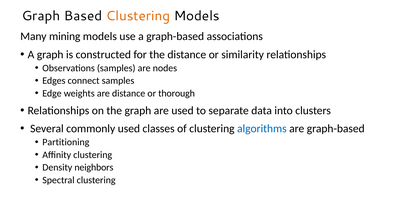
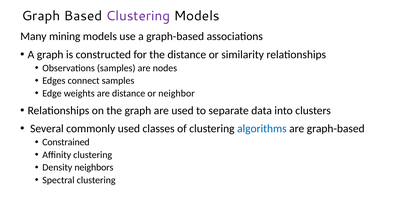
Clustering at (138, 16) colour: orange -> purple
thorough: thorough -> neighbor
Partitioning: Partitioning -> Constrained
